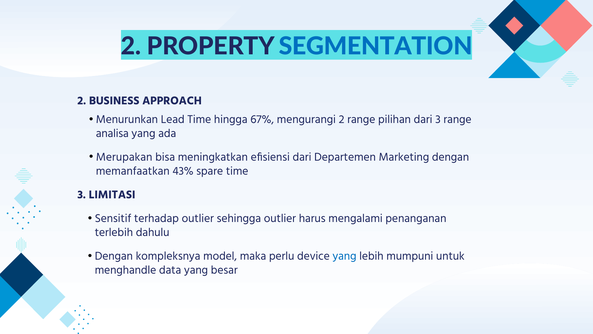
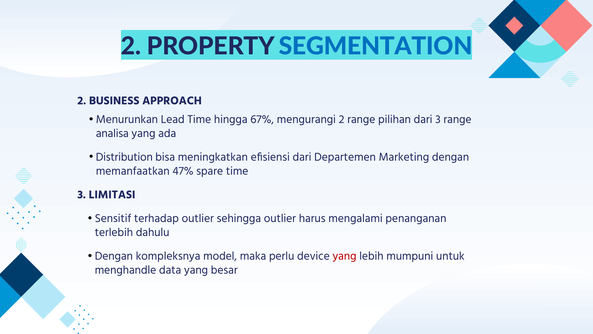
Merupakan: Merupakan -> Distribution
43%: 43% -> 47%
yang at (345, 256) colour: blue -> red
